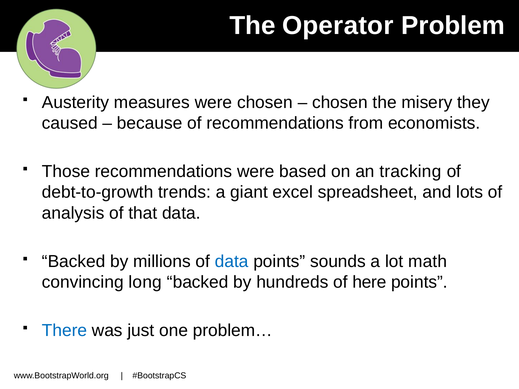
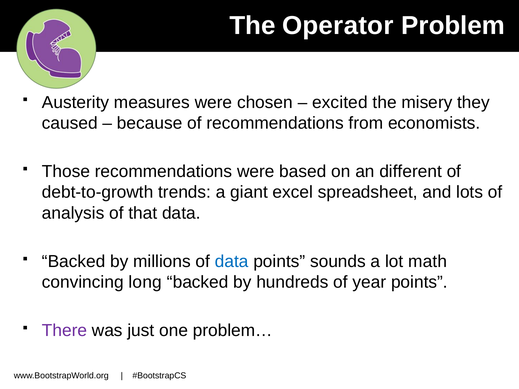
chosen at (340, 102): chosen -> excited
tracking: tracking -> different
here: here -> year
There colour: blue -> purple
